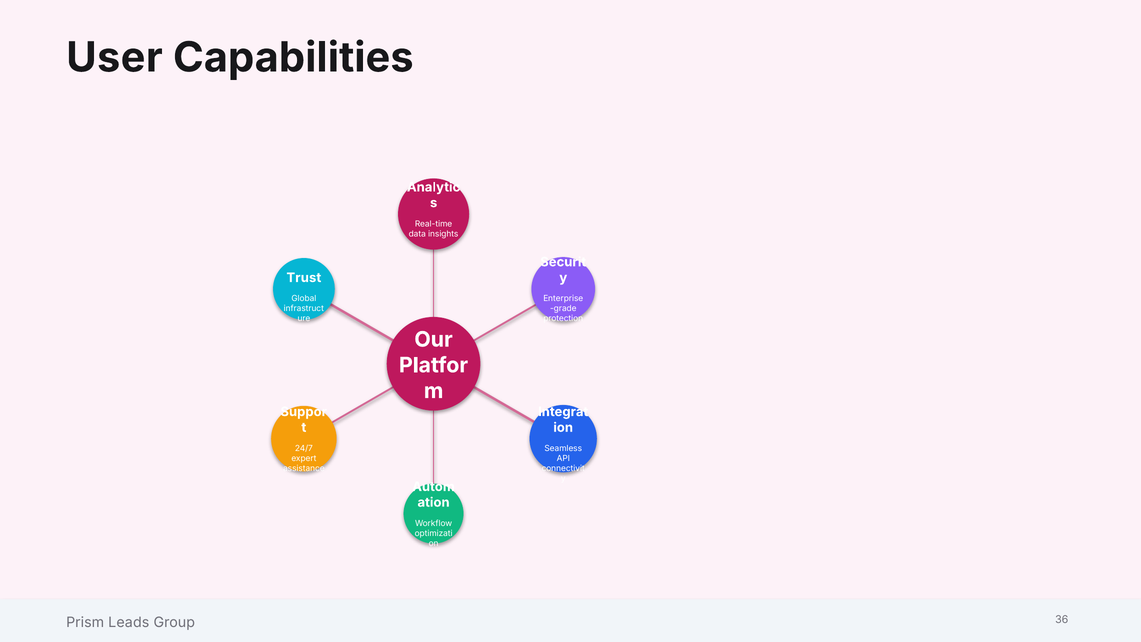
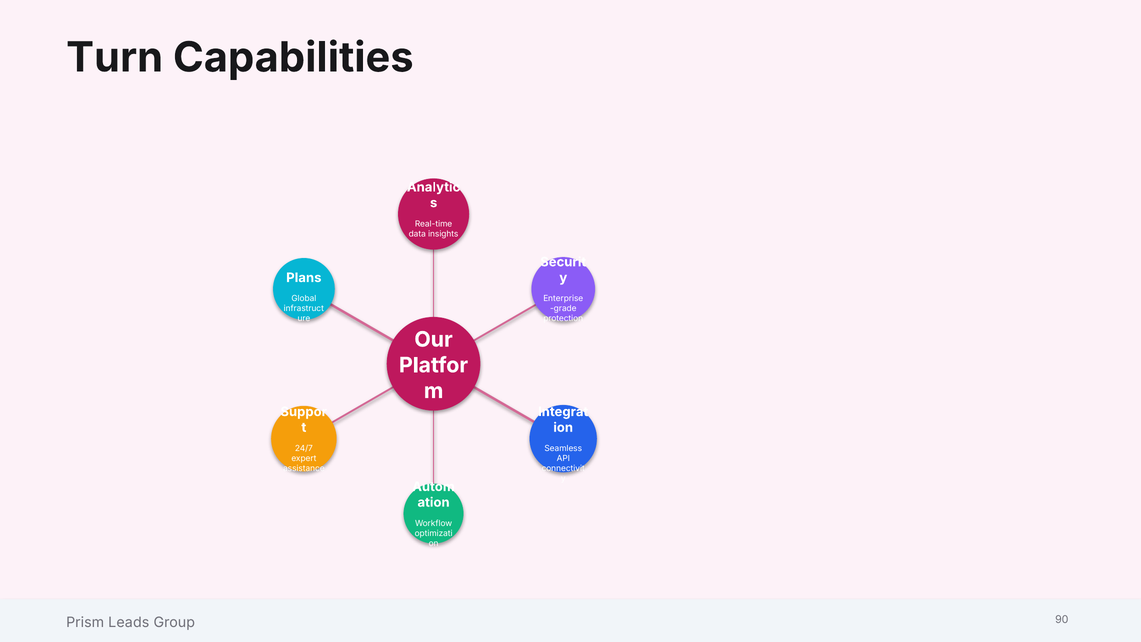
User: User -> Turn
Trust: Trust -> Plans
36: 36 -> 90
